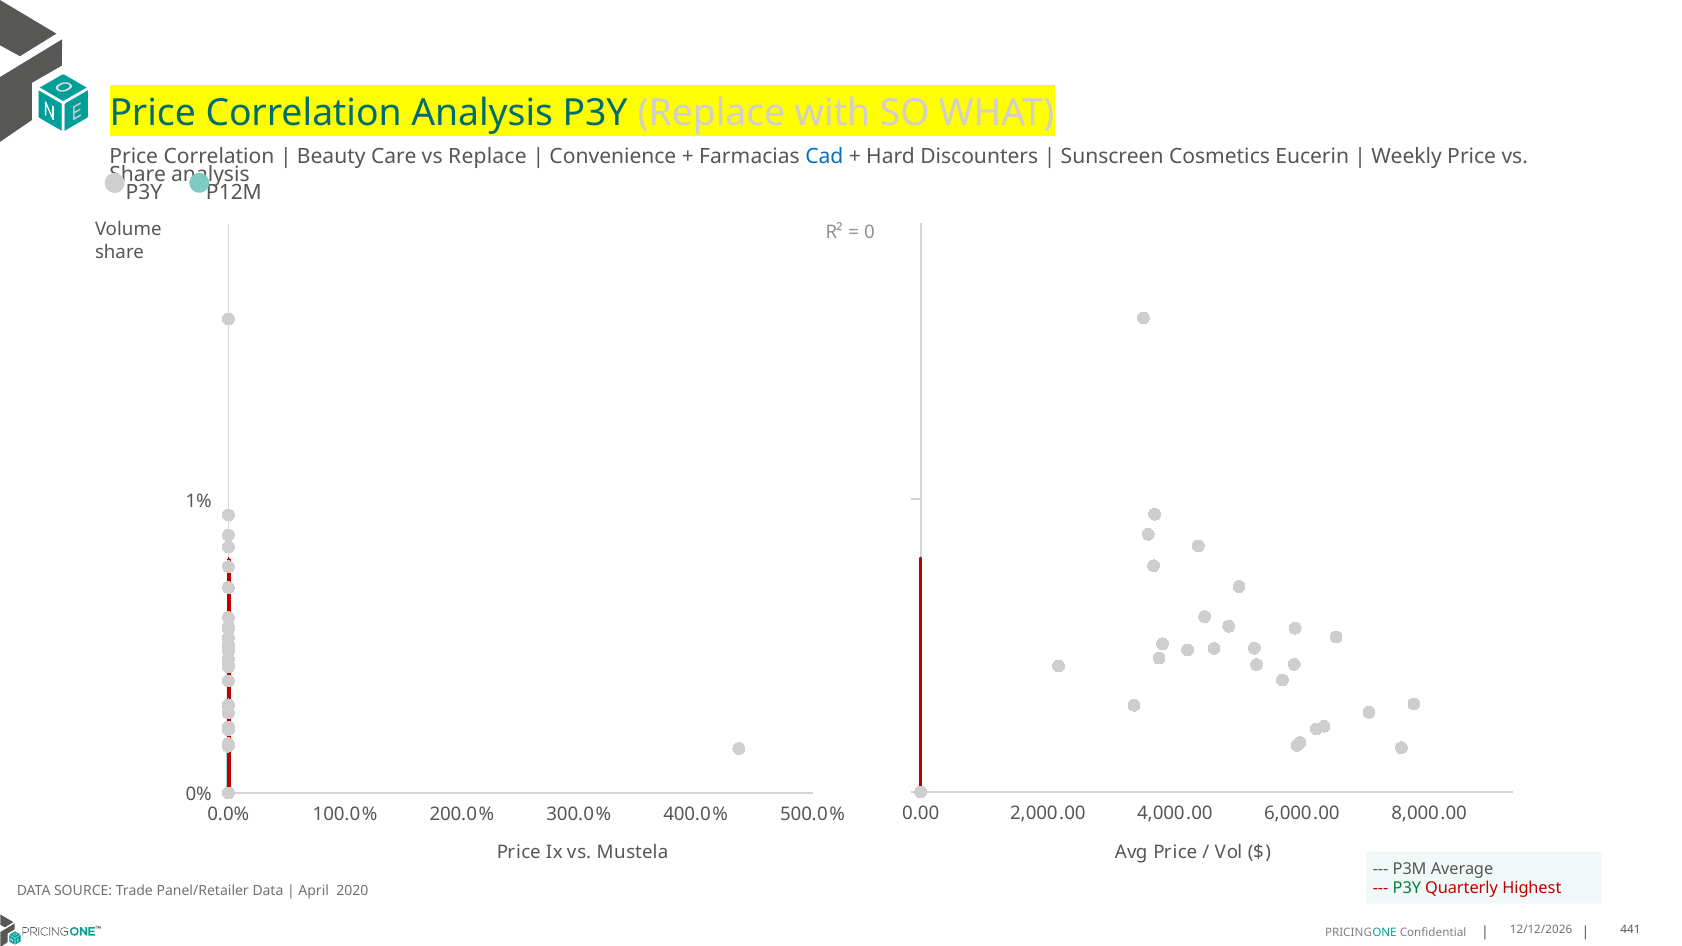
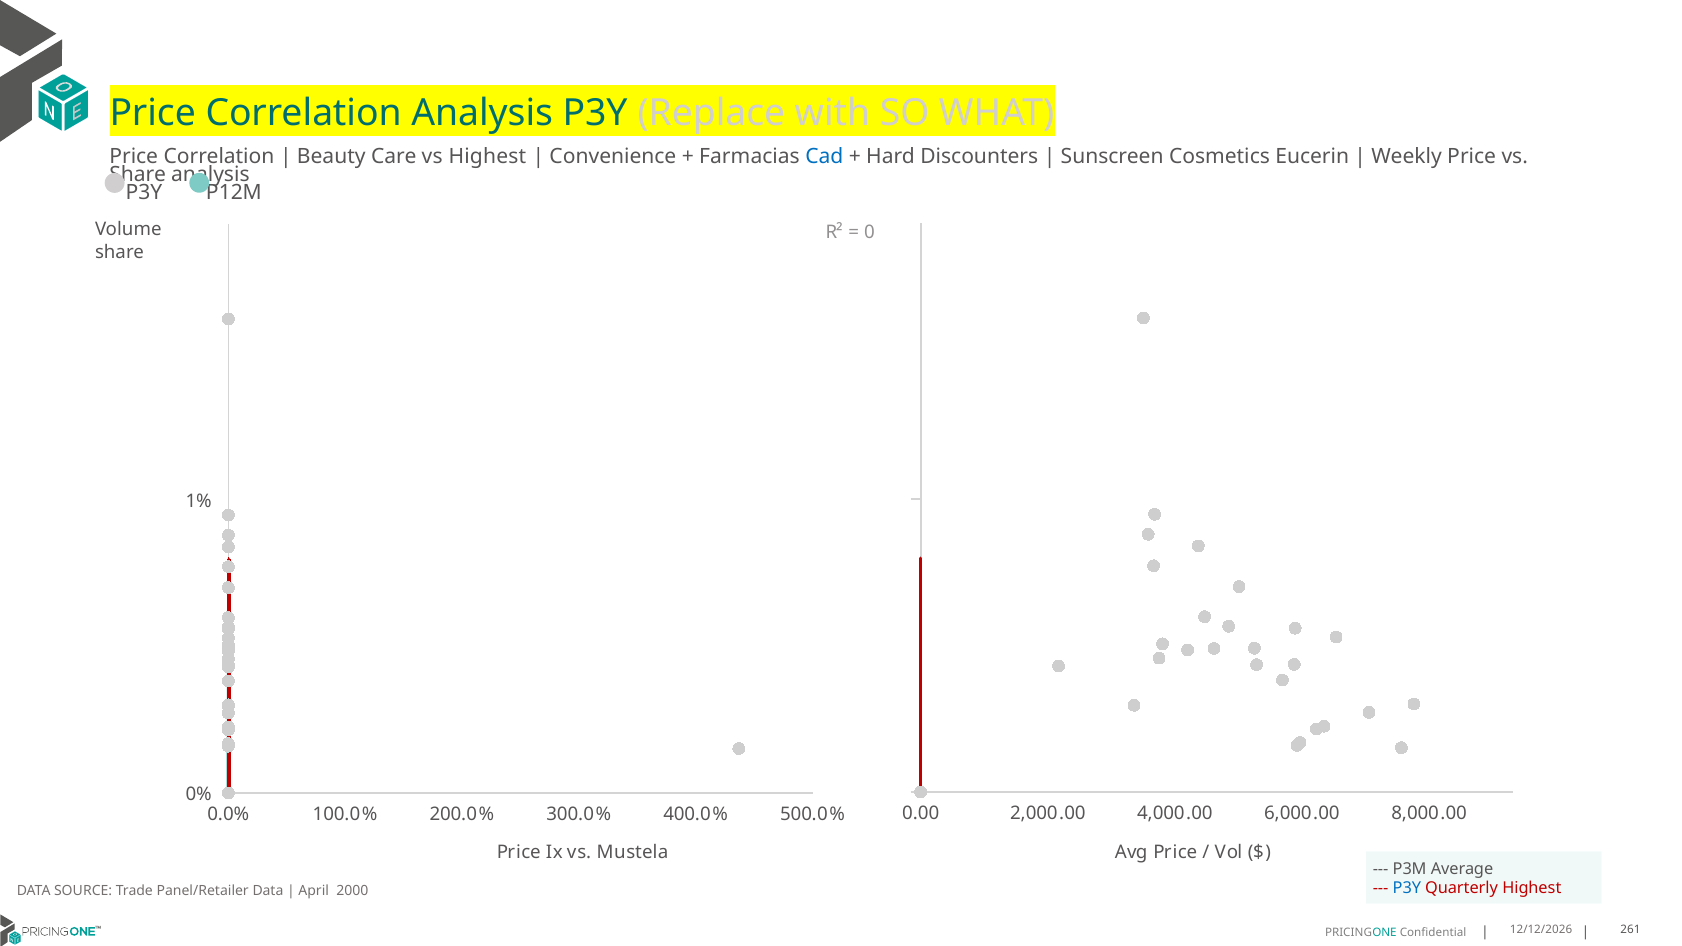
vs Replace: Replace -> Highest
P3Y at (1407, 889) colour: green -> blue
2020: 2020 -> 2000
441: 441 -> 261
